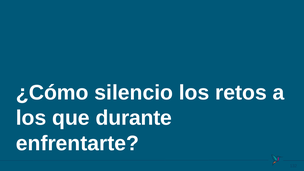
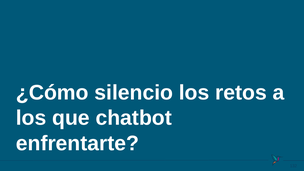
durante: durante -> chatbot
